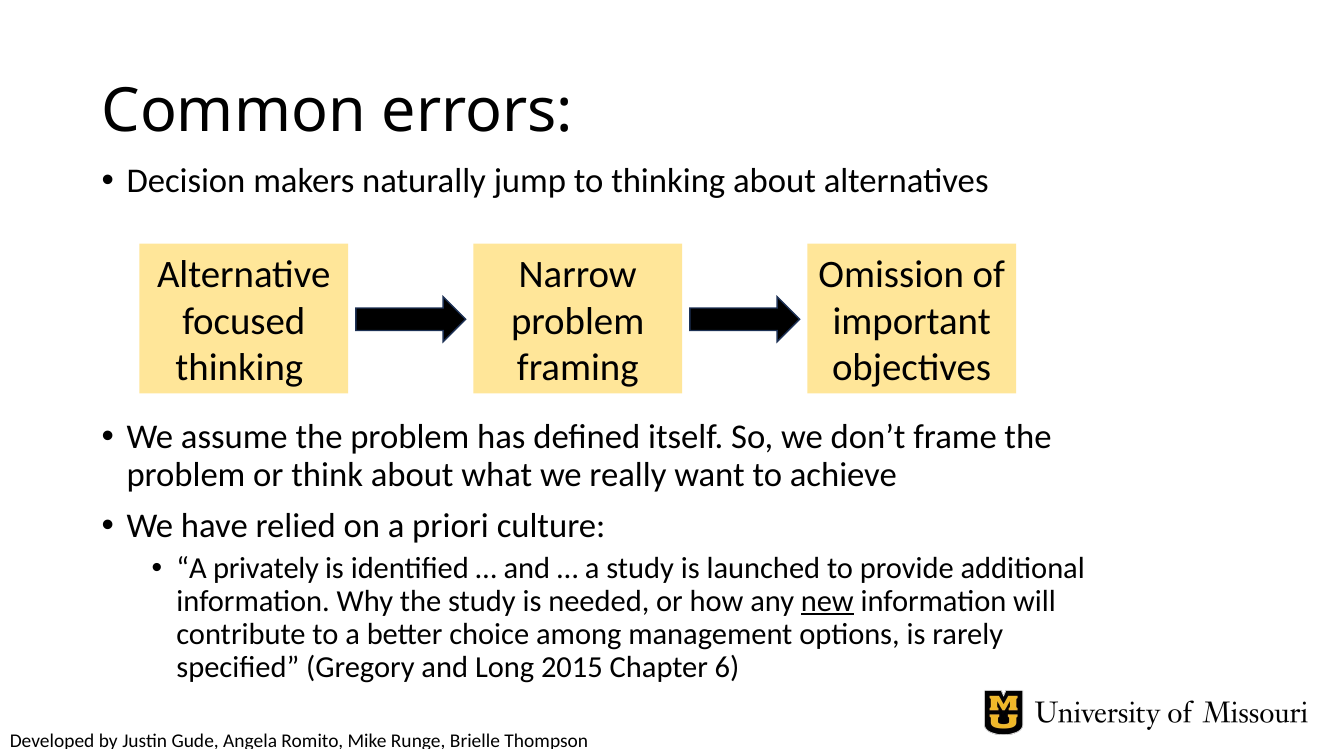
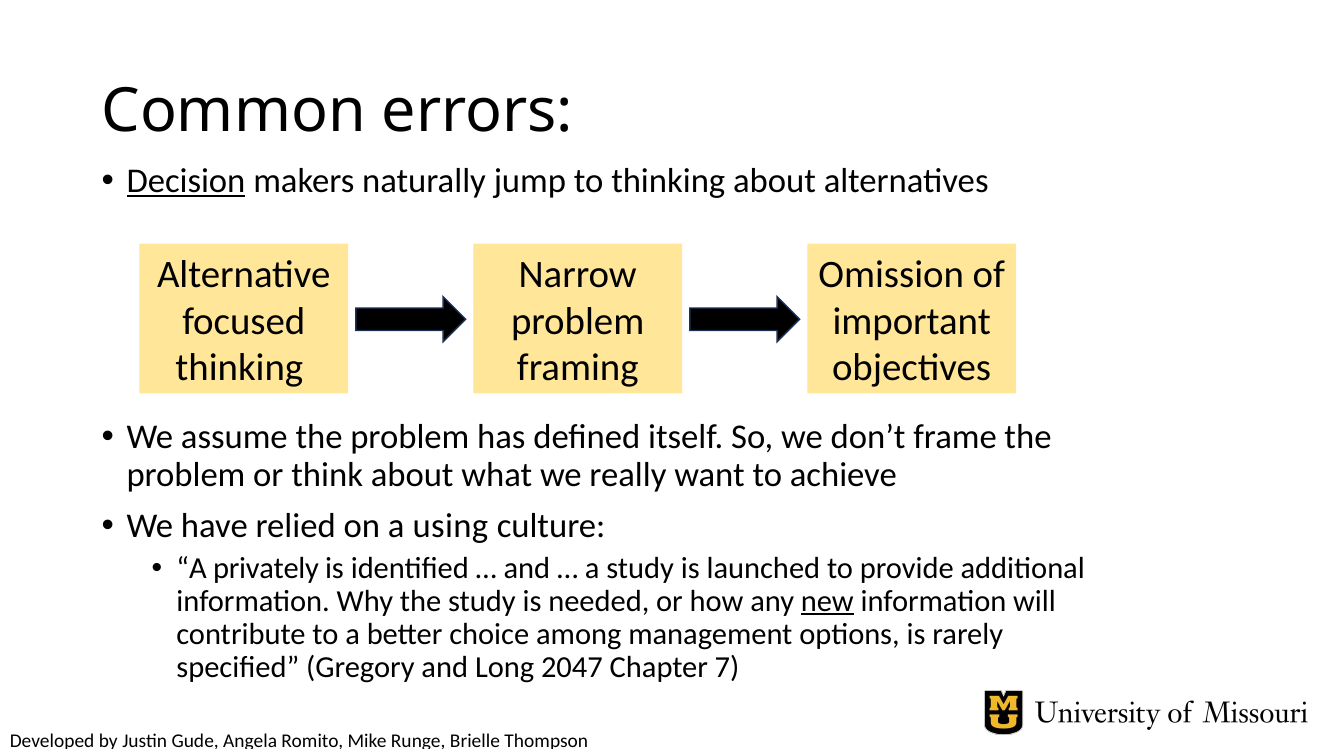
Decision underline: none -> present
priori: priori -> using
2015: 2015 -> 2047
6: 6 -> 7
